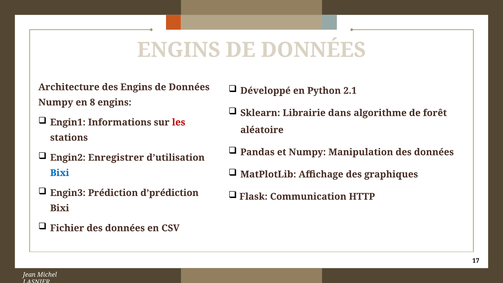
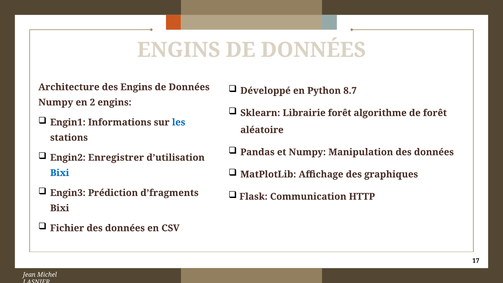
2.1: 2.1 -> 8.7
8: 8 -> 2
Librairie dans: dans -> forêt
les colour: red -> blue
d’prédiction: d’prédiction -> d’fragments
